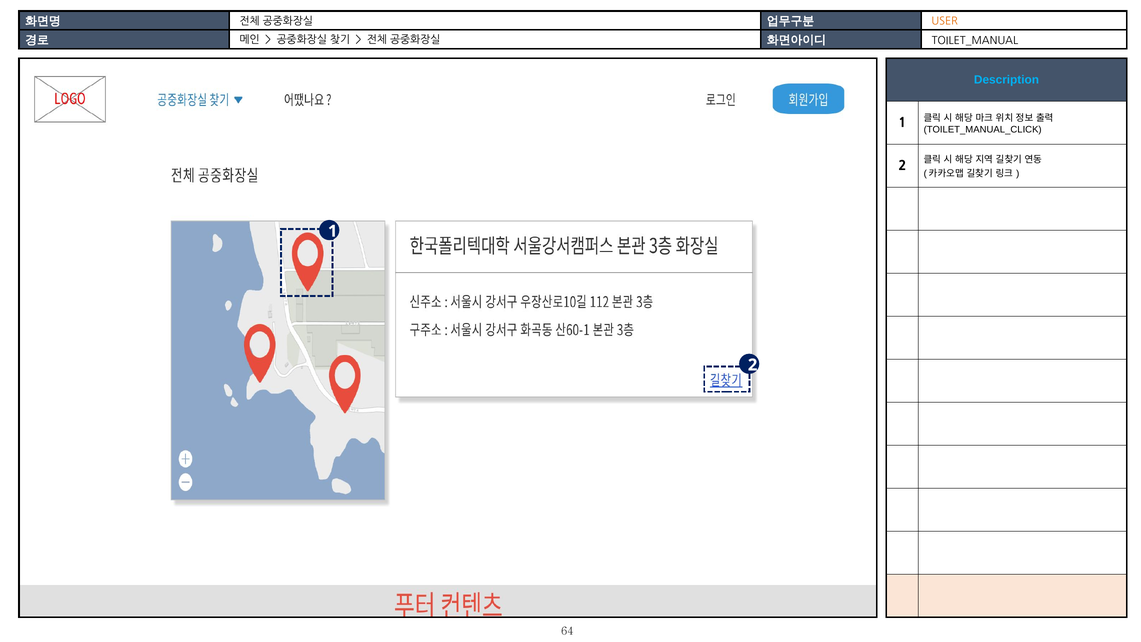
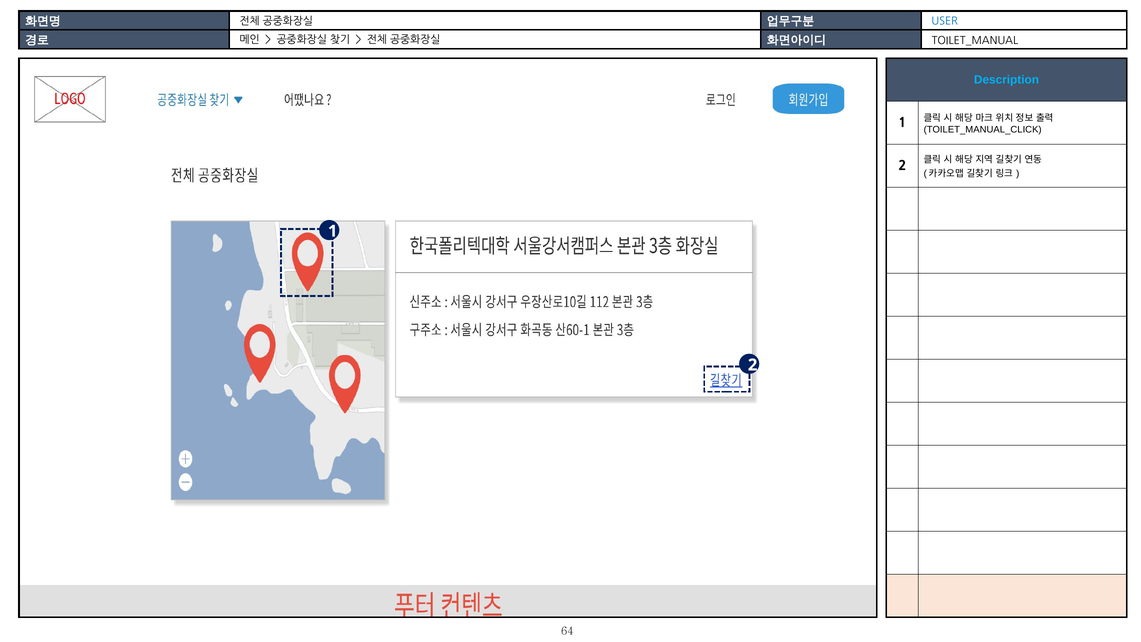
USER colour: orange -> blue
